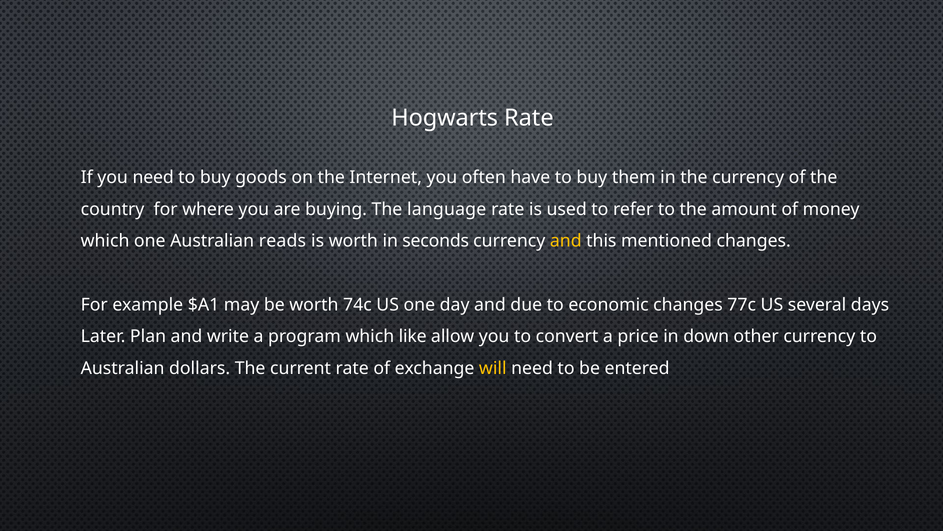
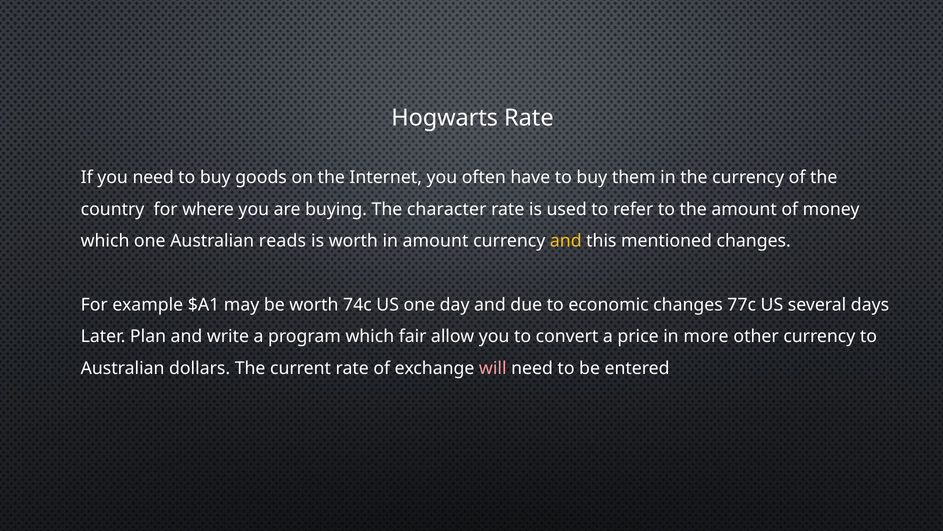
language: language -> character
in seconds: seconds -> amount
like: like -> fair
down: down -> more
will colour: yellow -> pink
